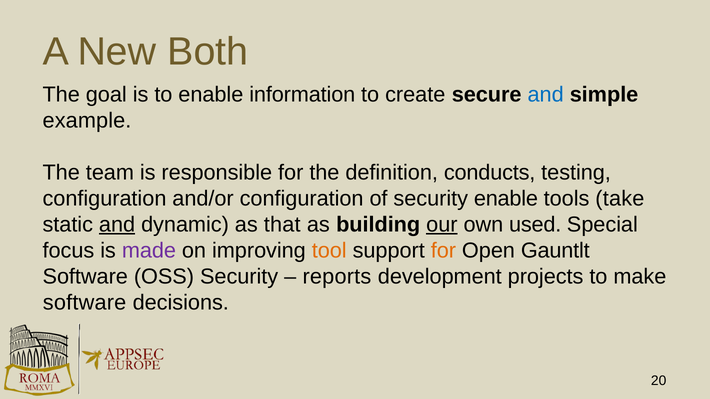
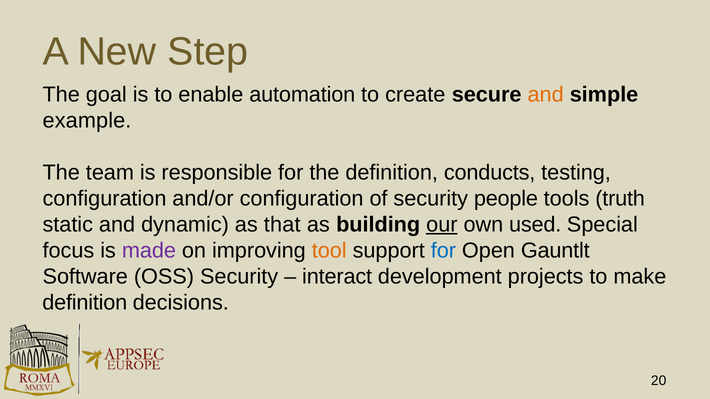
Both: Both -> Step
information: information -> automation
and at (546, 94) colour: blue -> orange
security enable: enable -> people
take: take -> truth
and at (117, 225) underline: present -> none
for at (443, 251) colour: orange -> blue
reports: reports -> interact
software at (85, 303): software -> definition
